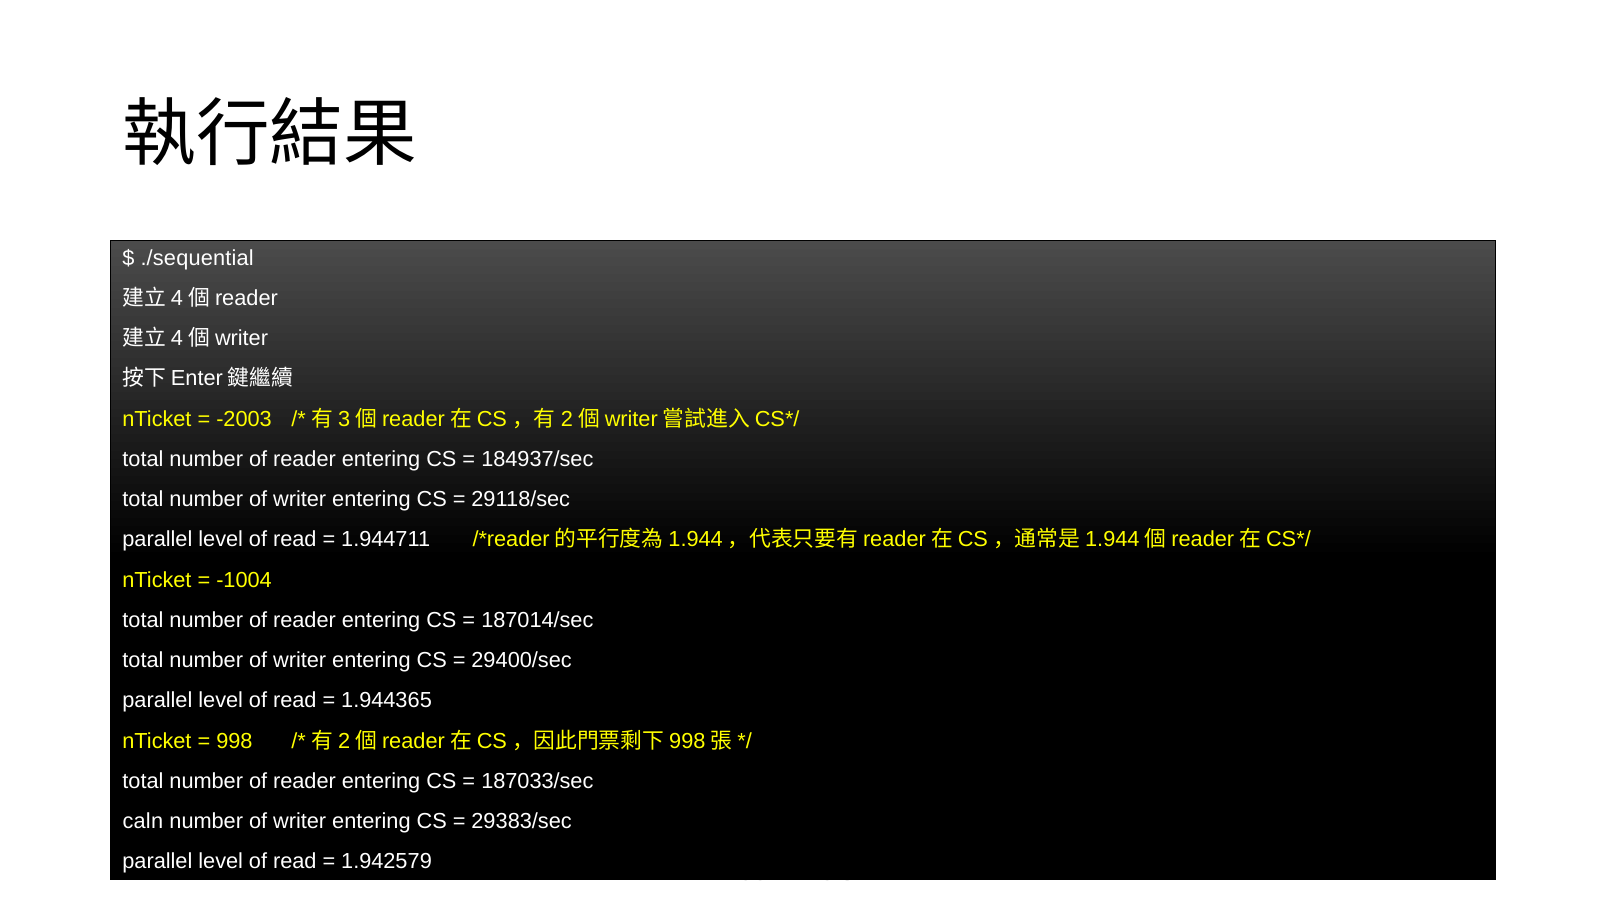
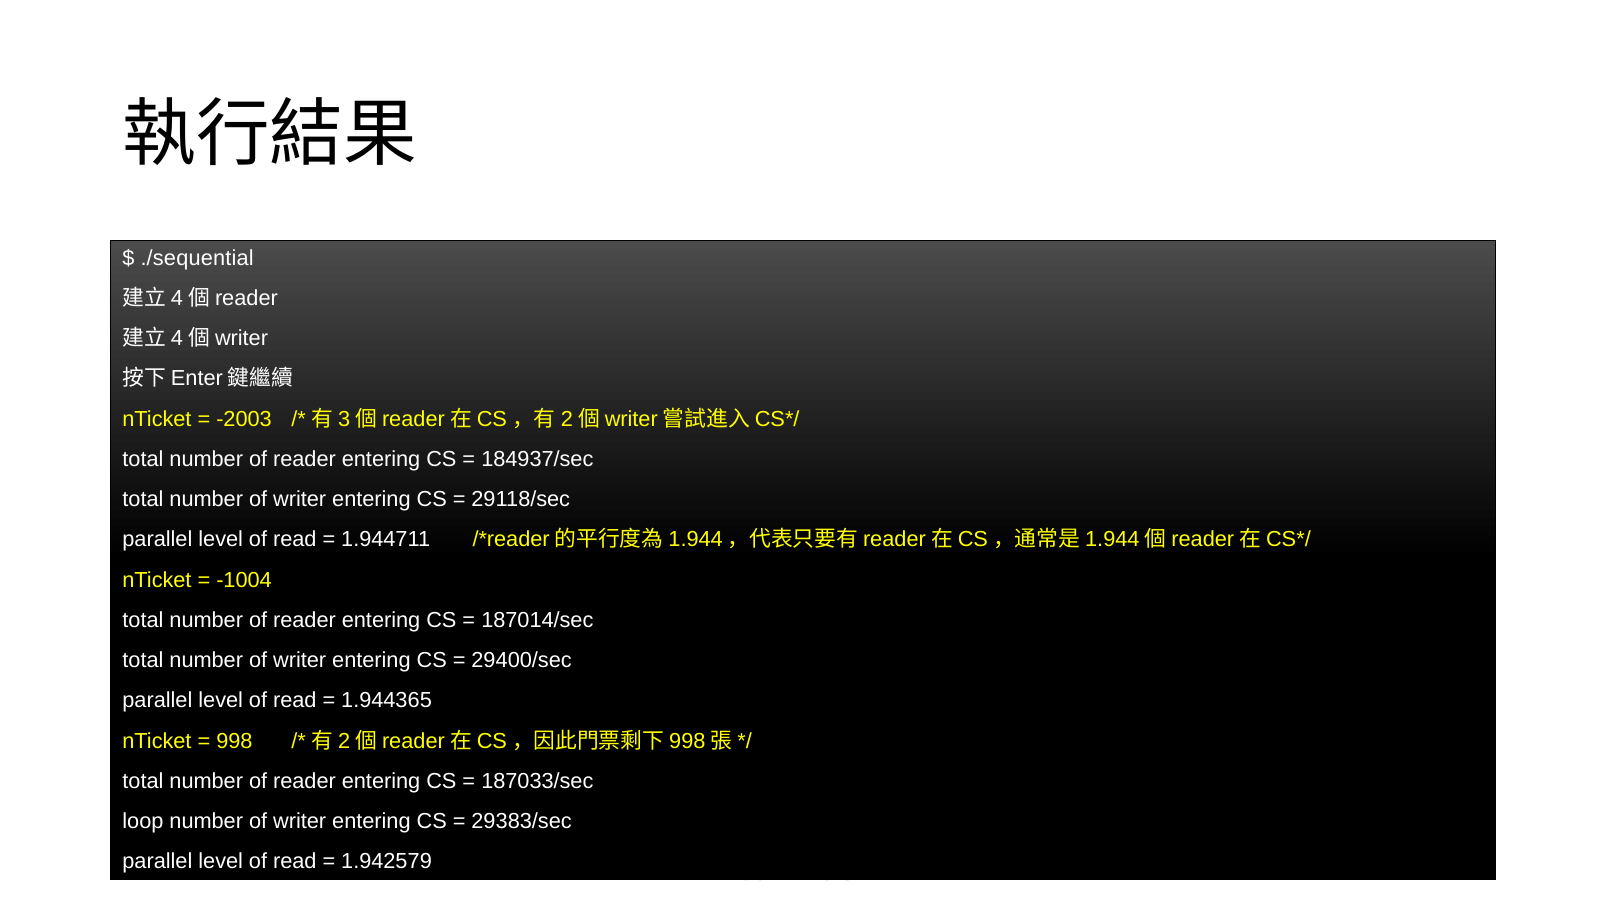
caln: caln -> loop
